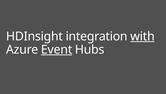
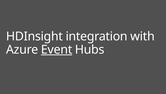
with underline: present -> none
